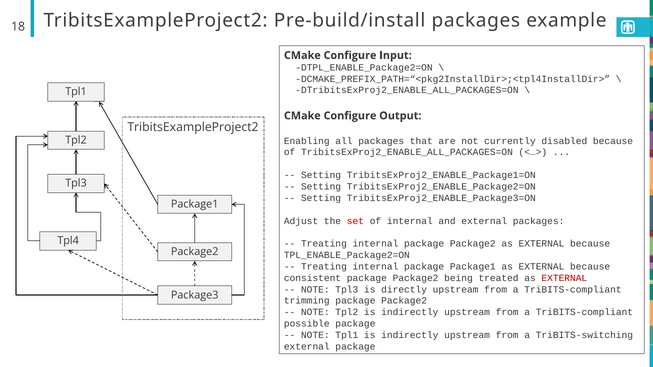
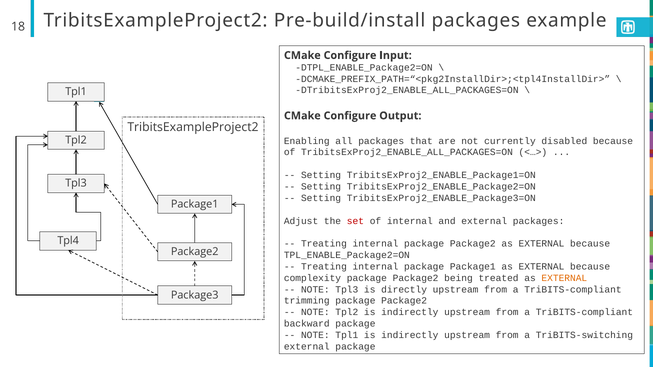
consistent: consistent -> complexity
EXTERNAL at (564, 278) colour: red -> orange
possible: possible -> backward
